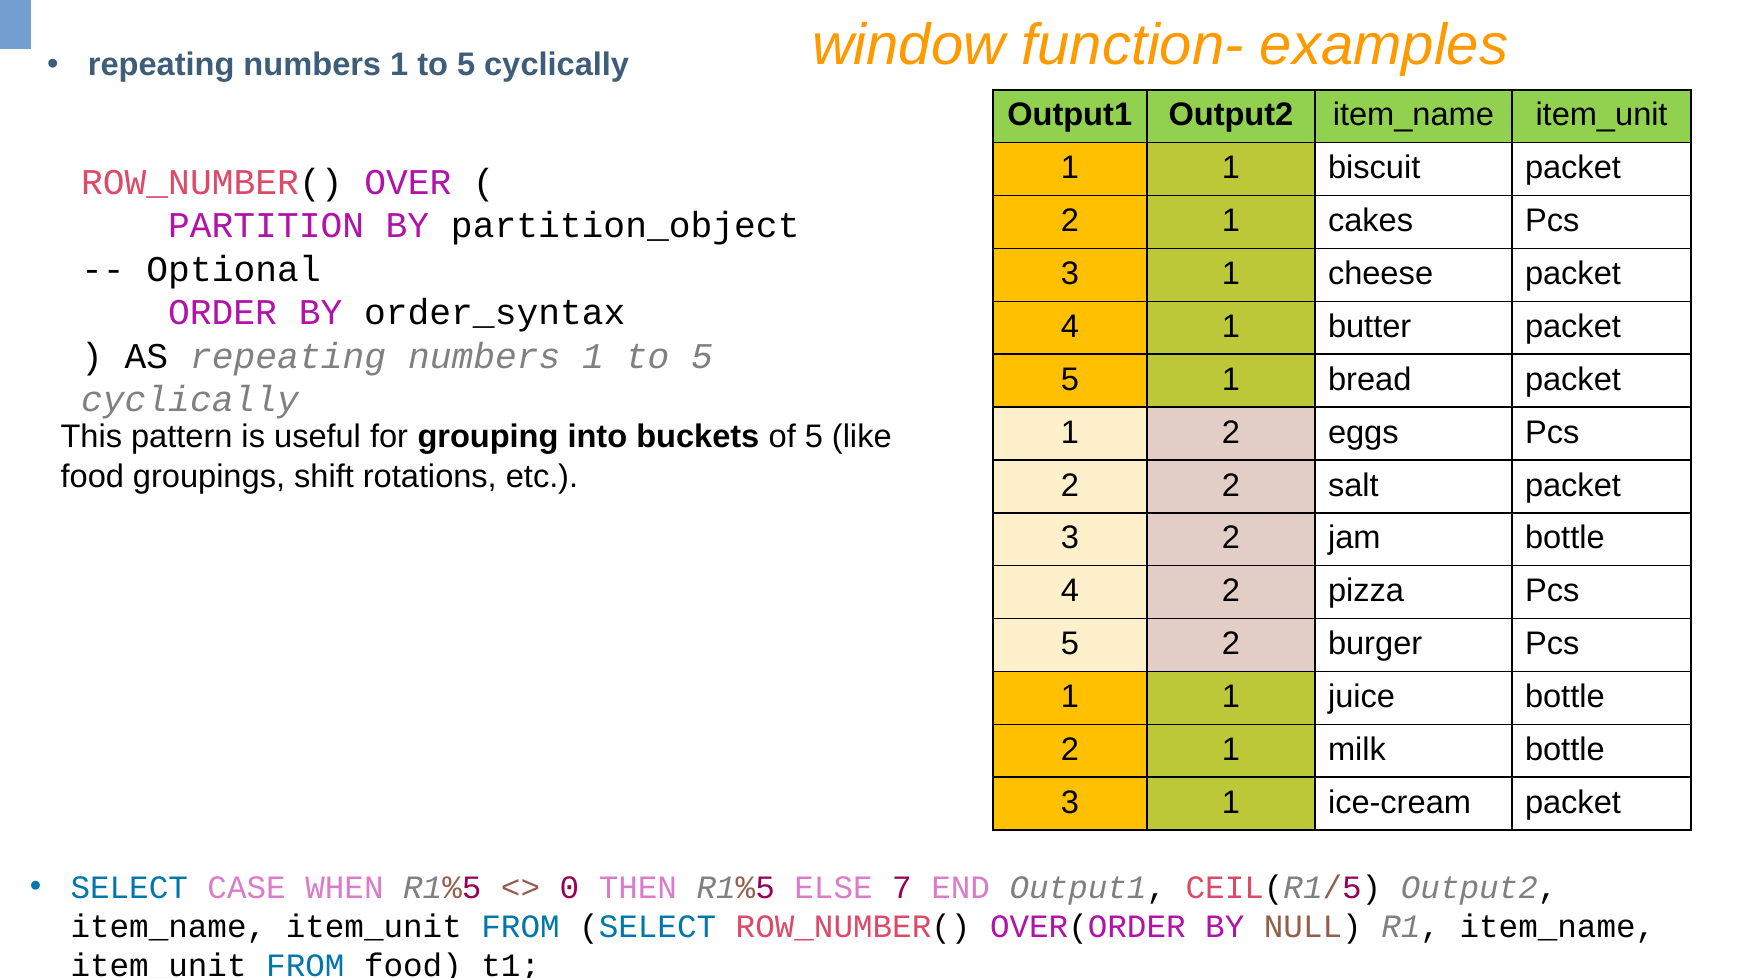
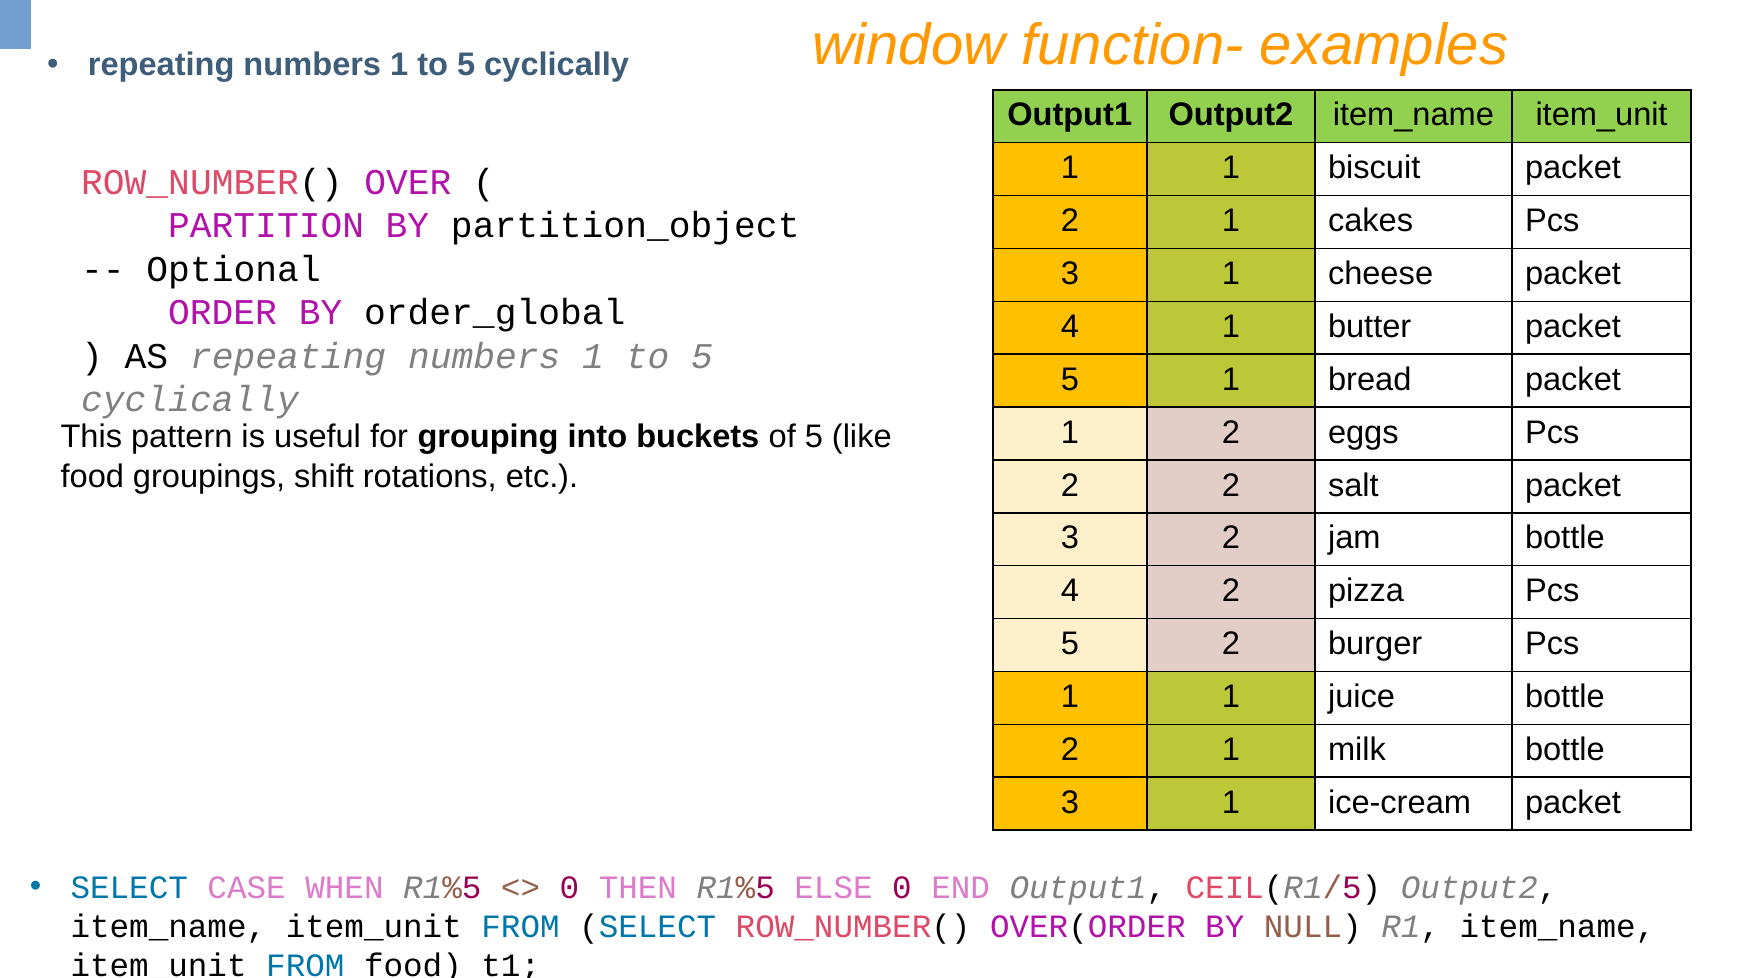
order_syntax: order_syntax -> order_global
ELSE 7: 7 -> 0
